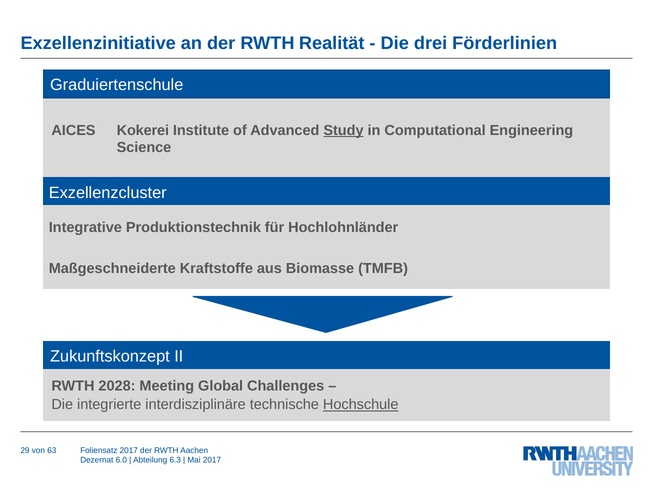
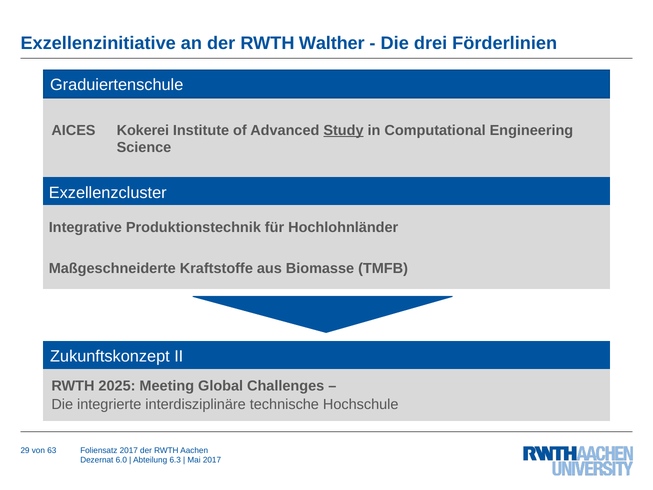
Realität: Realität -> Walther
2028: 2028 -> 2025
Hochschule underline: present -> none
